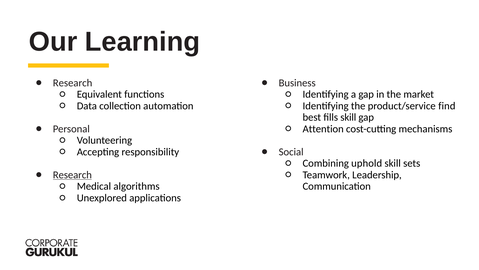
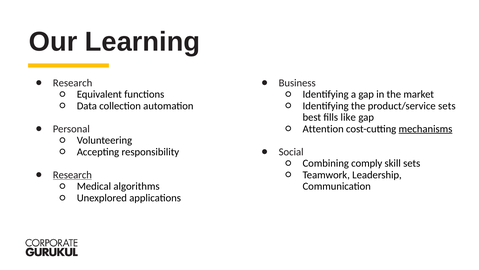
product/service find: find -> sets
fills skill: skill -> like
mechanisms underline: none -> present
uphold: uphold -> comply
